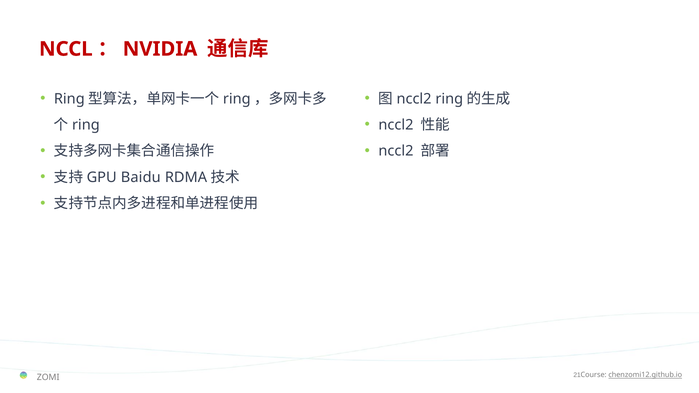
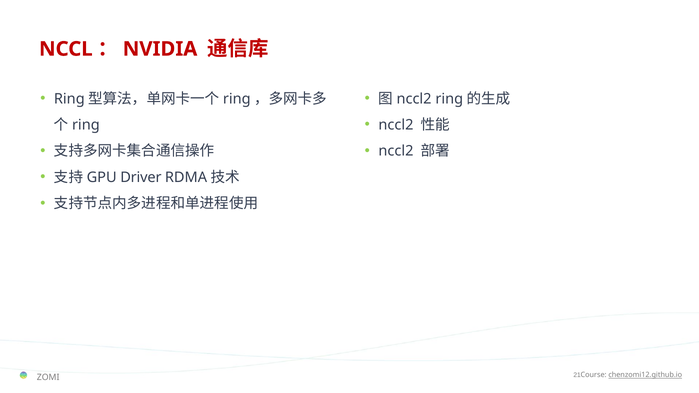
Baidu: Baidu -> Driver
